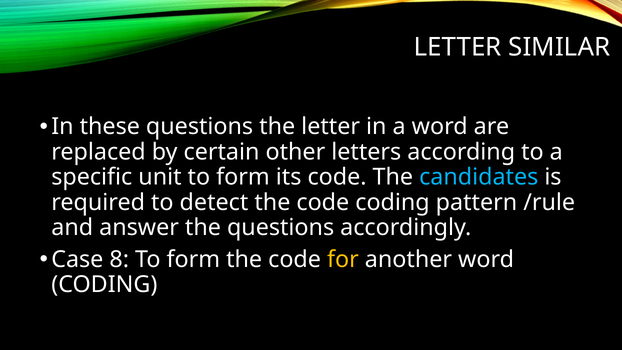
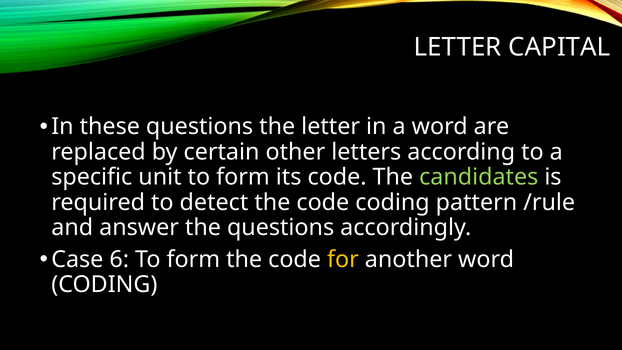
SIMILAR: SIMILAR -> CAPITAL
candidates colour: light blue -> light green
8: 8 -> 6
